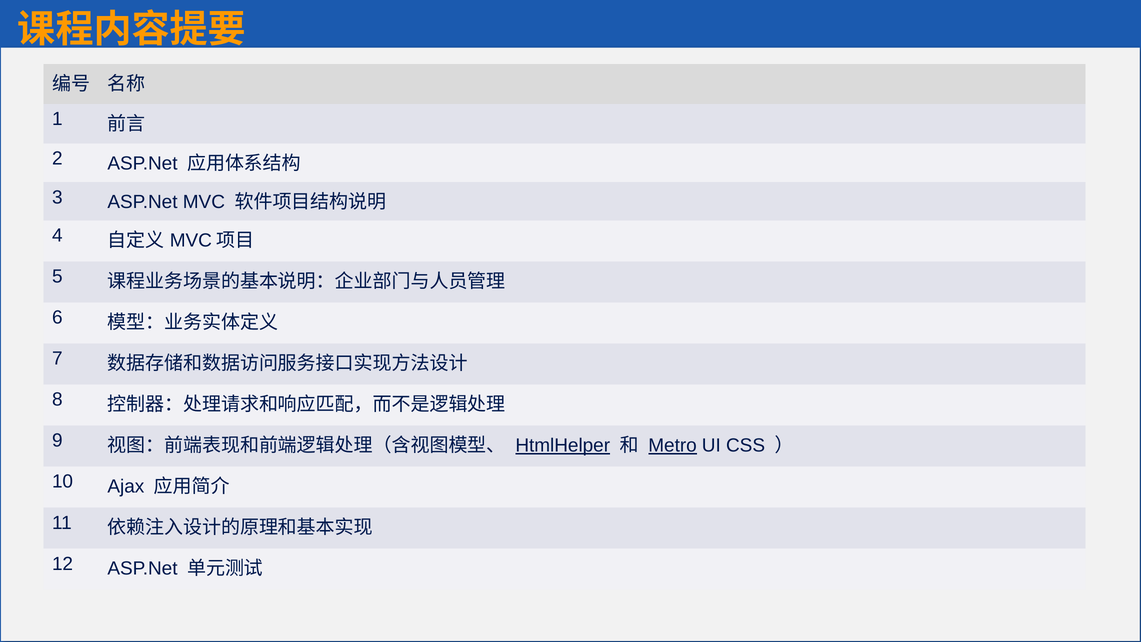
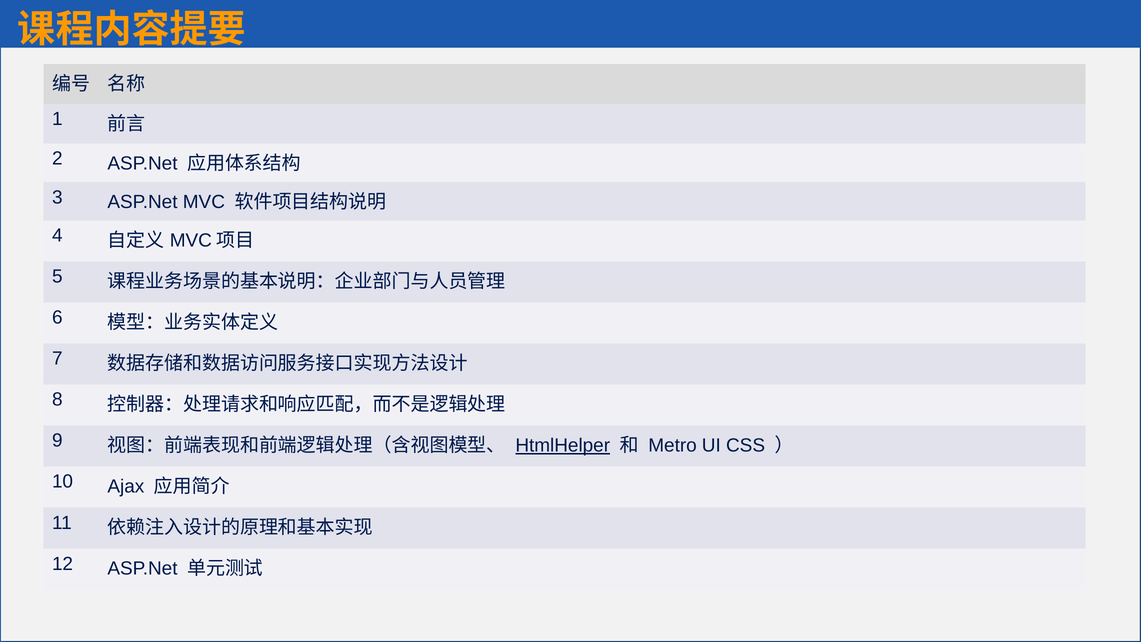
Metro underline: present -> none
